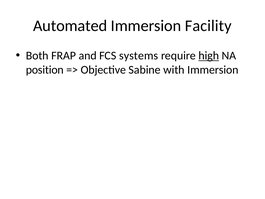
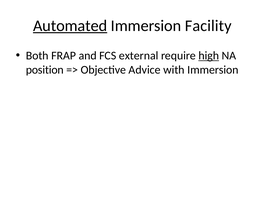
Automated underline: none -> present
systems: systems -> external
Sabine: Sabine -> Advice
